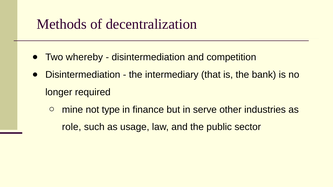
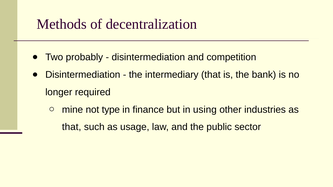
whereby: whereby -> probably
serve: serve -> using
role at (72, 127): role -> that
